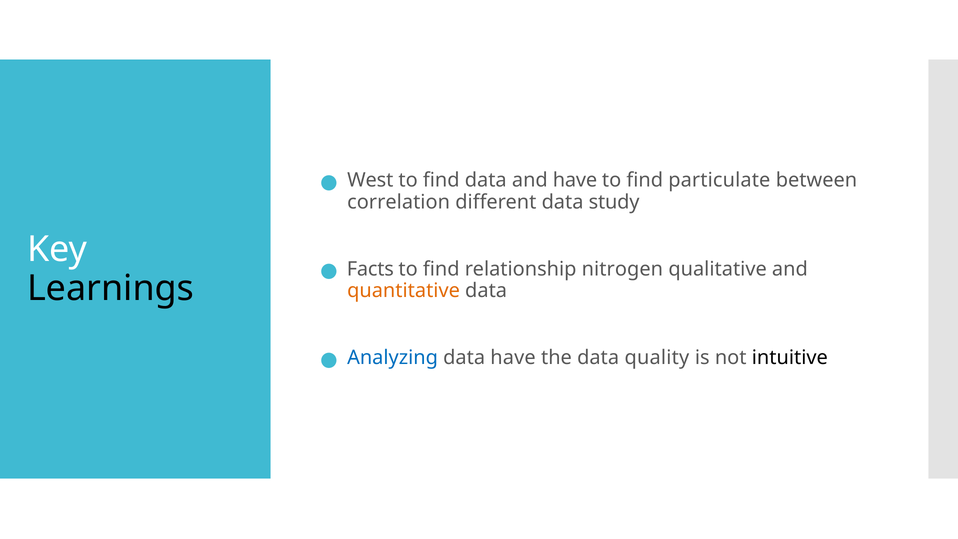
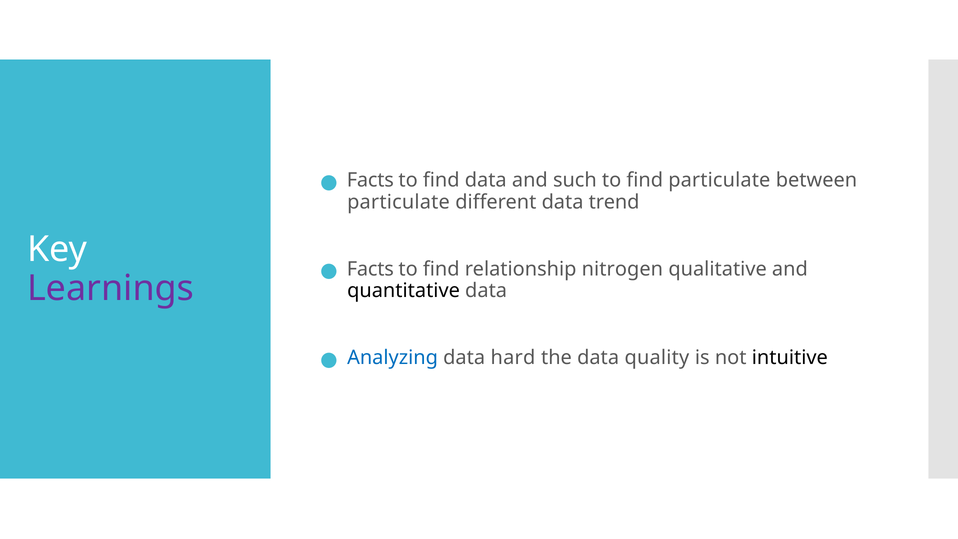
West at (370, 180): West -> Facts
and have: have -> such
correlation at (399, 202): correlation -> particulate
study: study -> trend
Learnings colour: black -> purple
quantitative colour: orange -> black
data have: have -> hard
